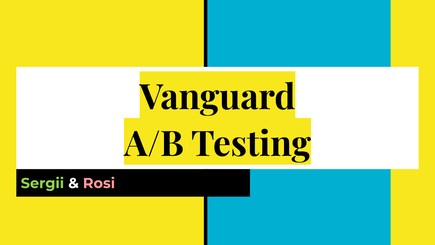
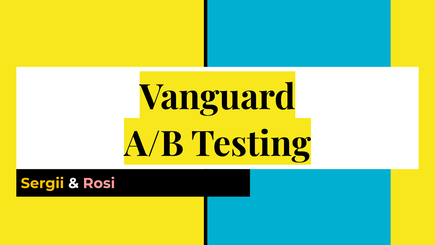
Sergii colour: light green -> yellow
